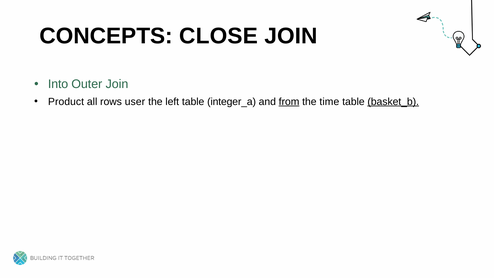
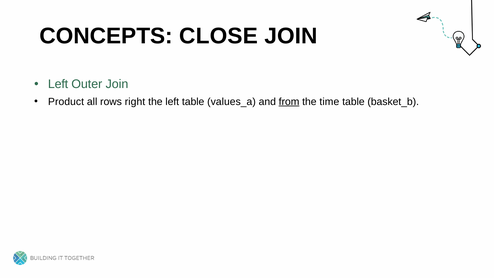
Into at (58, 84): Into -> Left
user: user -> right
integer_a: integer_a -> values_a
basket_b underline: present -> none
